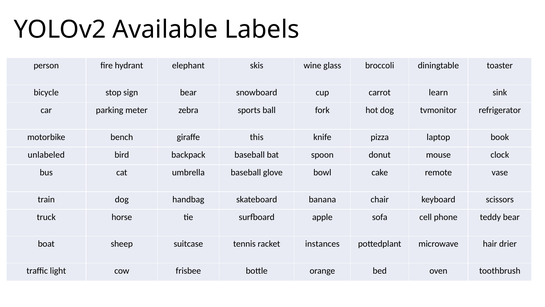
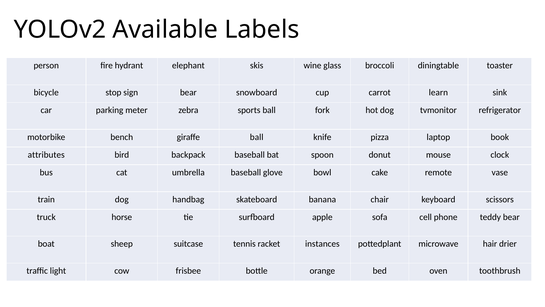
giraffe this: this -> ball
unlabeled: unlabeled -> attributes
